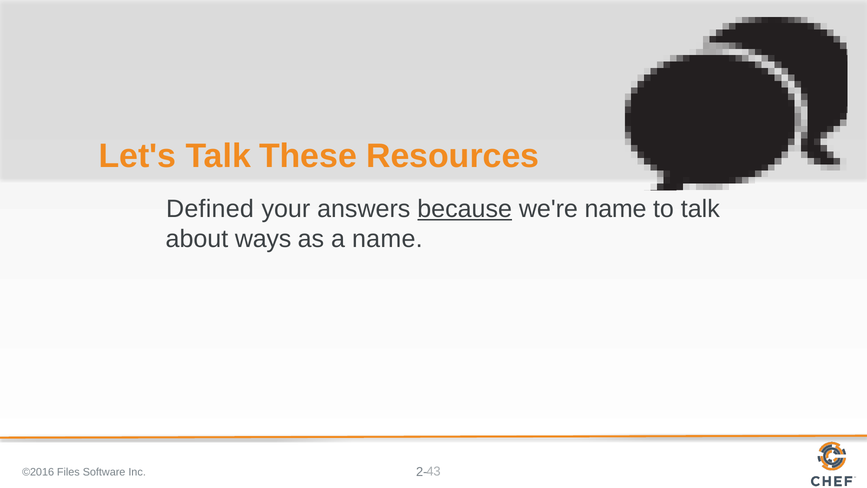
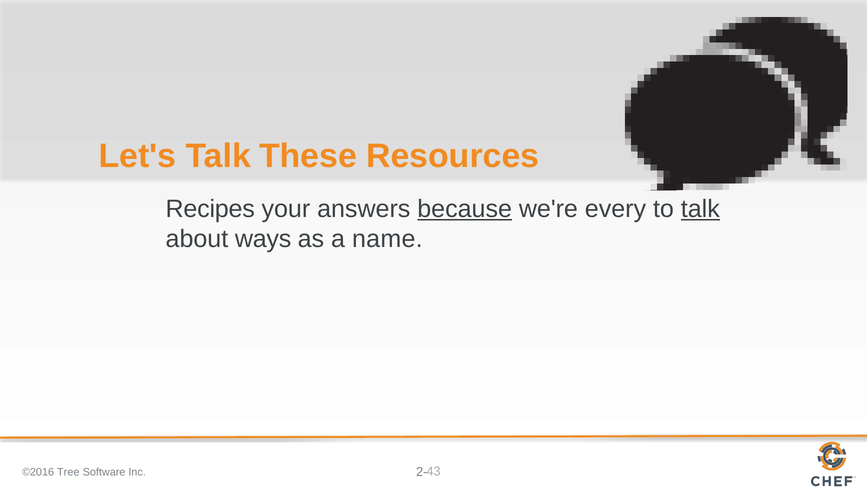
Defined: Defined -> Recipes
we're name: name -> every
talk at (700, 209) underline: none -> present
Files: Files -> Tree
